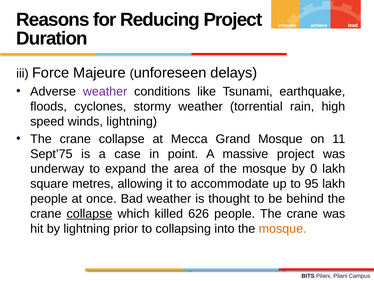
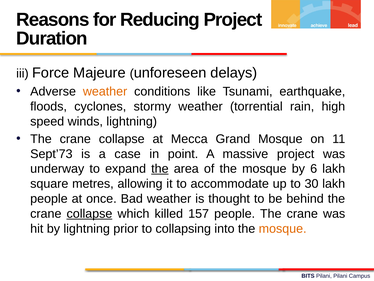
weather at (105, 91) colour: purple -> orange
Sept’75: Sept’75 -> Sept’73
the at (160, 169) underline: none -> present
0: 0 -> 6
95: 95 -> 30
626: 626 -> 157
